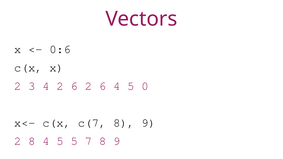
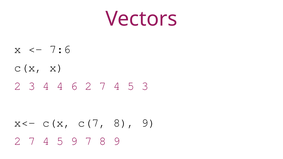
0:6: 0:6 -> 7:6
4 2: 2 -> 4
6 2 6: 6 -> 7
5 0: 0 -> 3
8 at (32, 141): 8 -> 7
5 5: 5 -> 9
